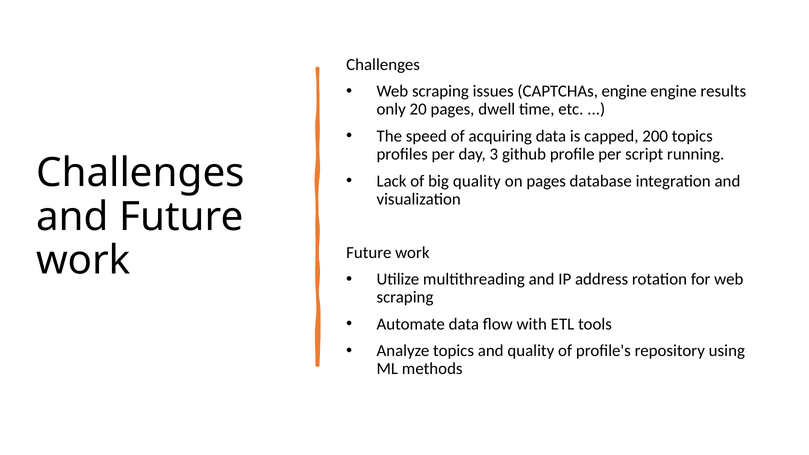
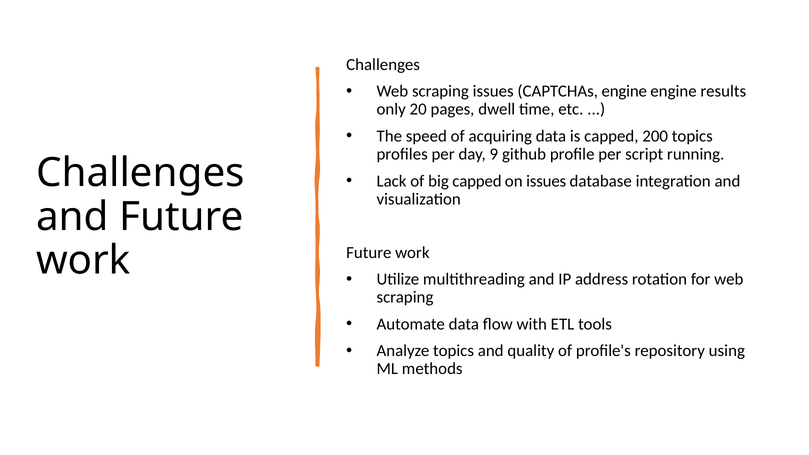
3: 3 -> 9
big quality: quality -> capped
on pages: pages -> issues
